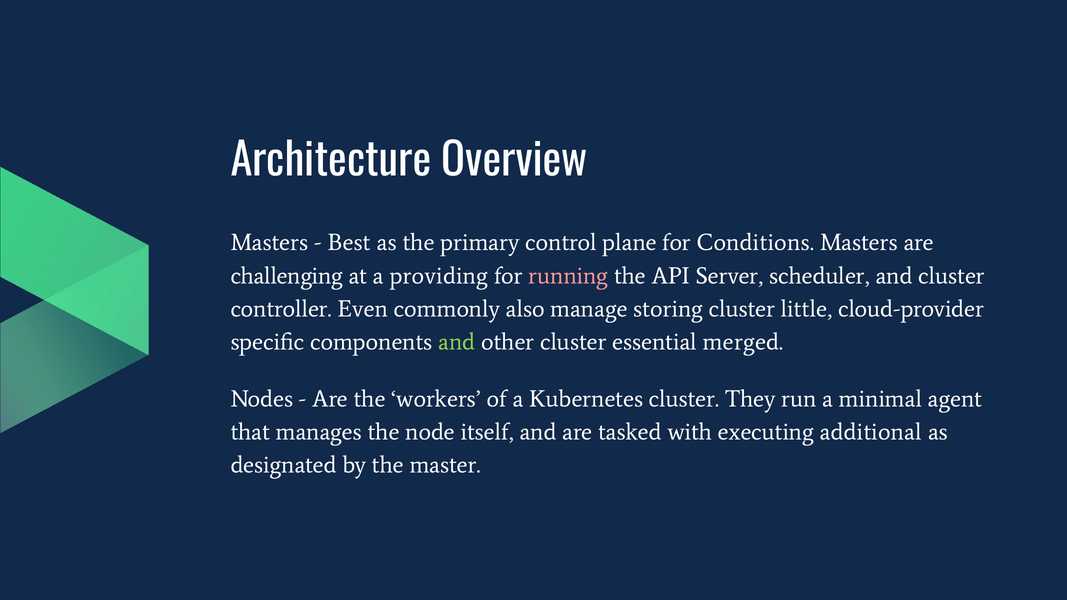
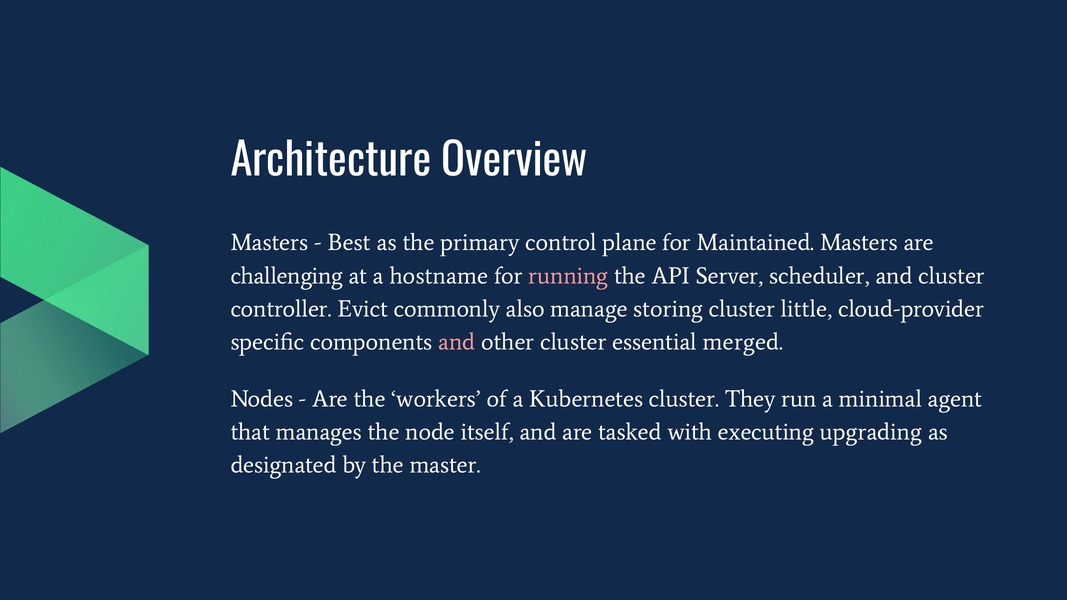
Conditions: Conditions -> Maintained
providing: providing -> hostname
Even: Even -> Evict
and at (457, 342) colour: light green -> pink
additional: additional -> upgrading
